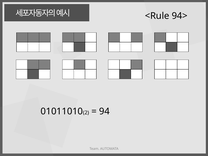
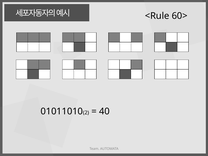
94>: 94> -> 60>
94: 94 -> 40
